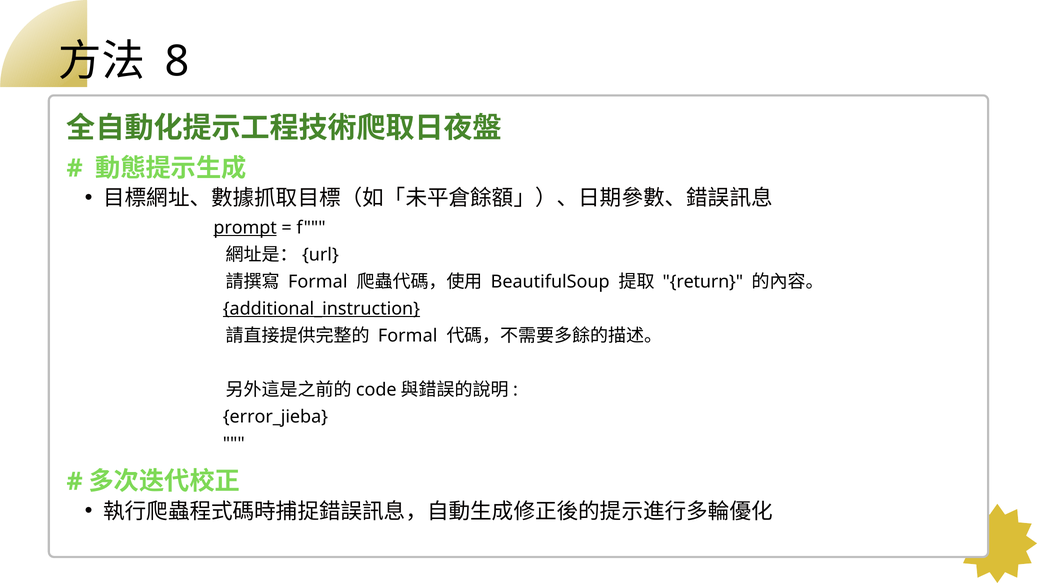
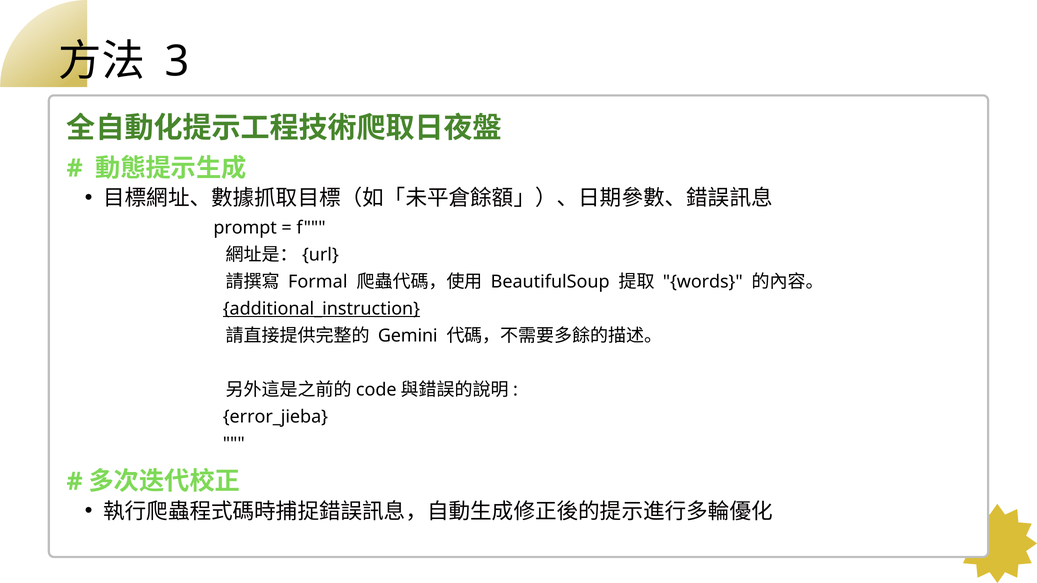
8: 8 -> 3
prompt underline: present -> none
return: return -> words
Formal at (408, 336): Formal -> Gemini
